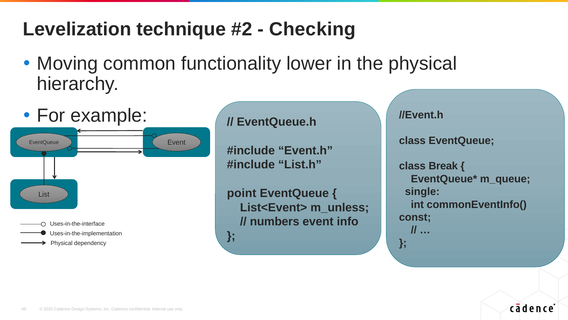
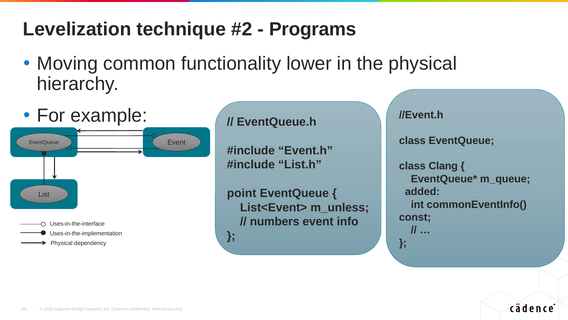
Checking: Checking -> Programs
Break: Break -> Clang
single: single -> added
